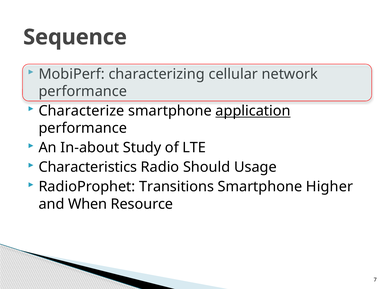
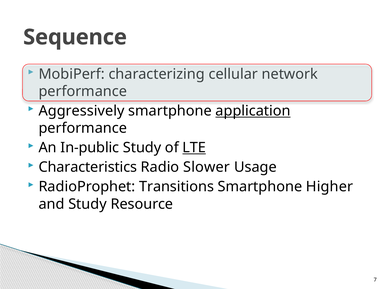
Characterize: Characterize -> Aggressively
In-about: In-about -> In-public
LTE underline: none -> present
Should: Should -> Slower
and When: When -> Study
